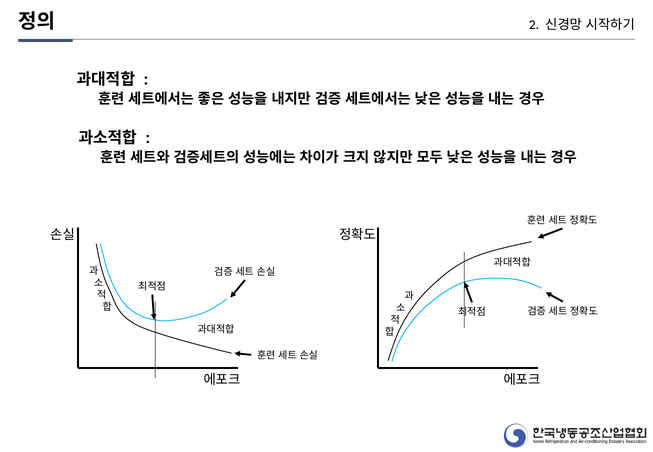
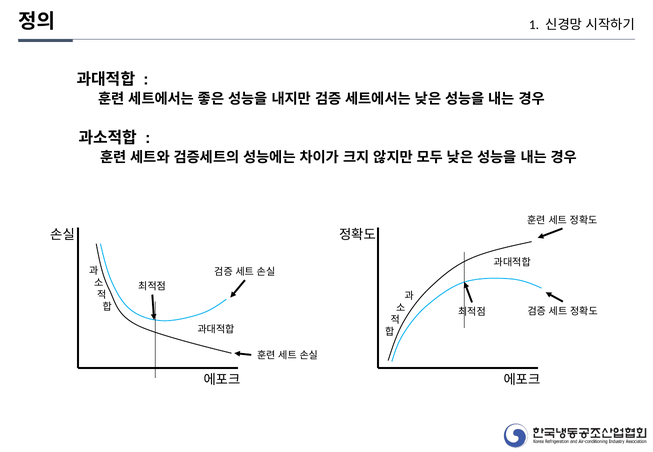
2: 2 -> 1
